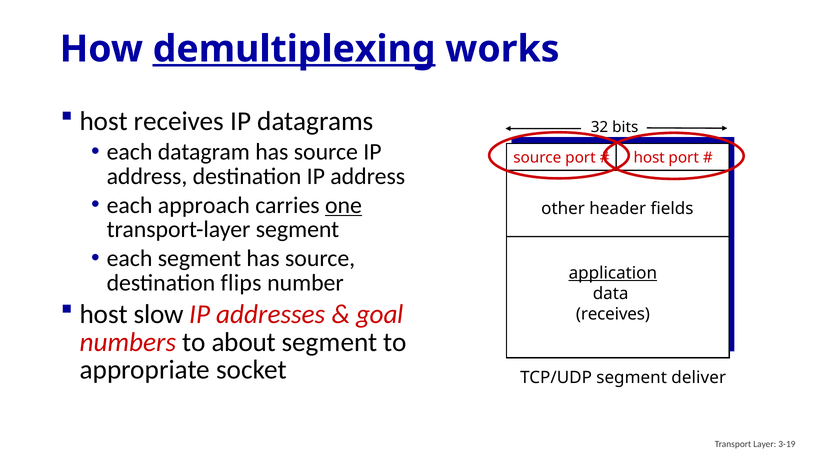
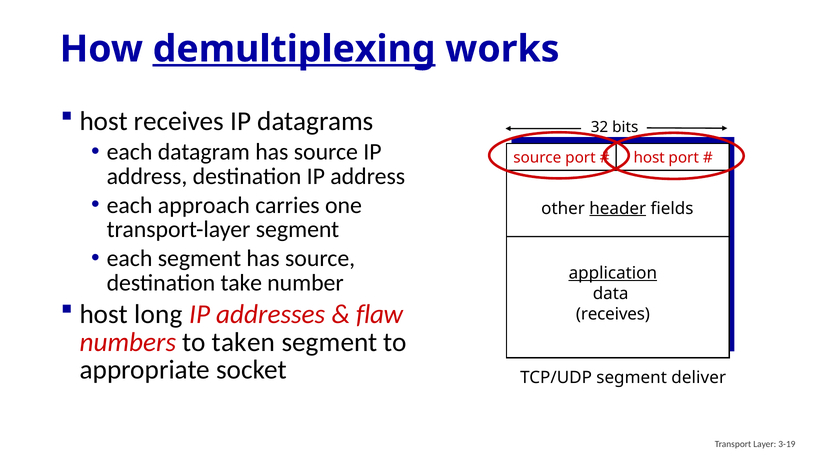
one underline: present -> none
header underline: none -> present
flips: flips -> take
slow: slow -> long
goal: goal -> flaw
about: about -> taken
